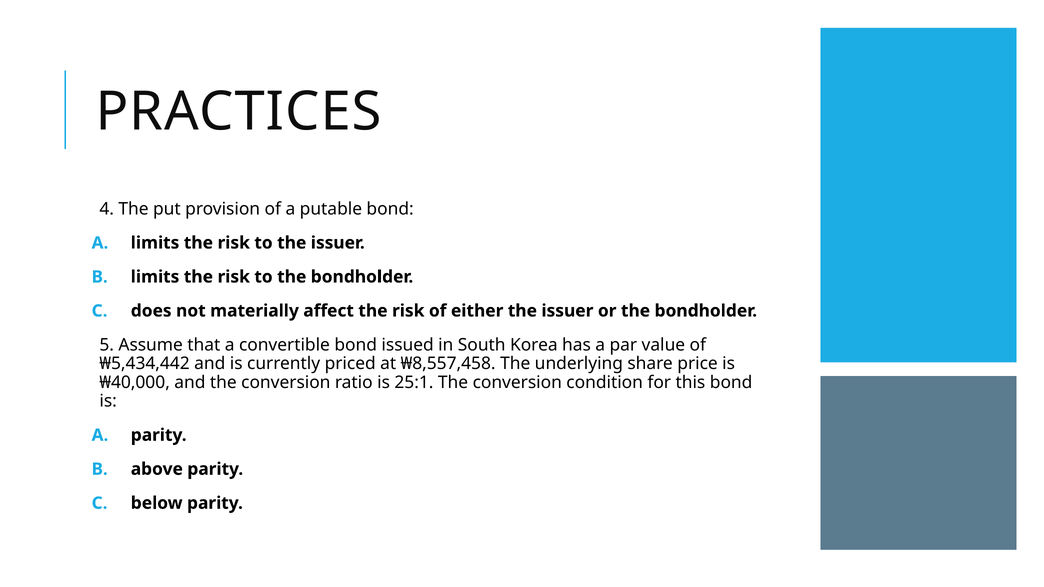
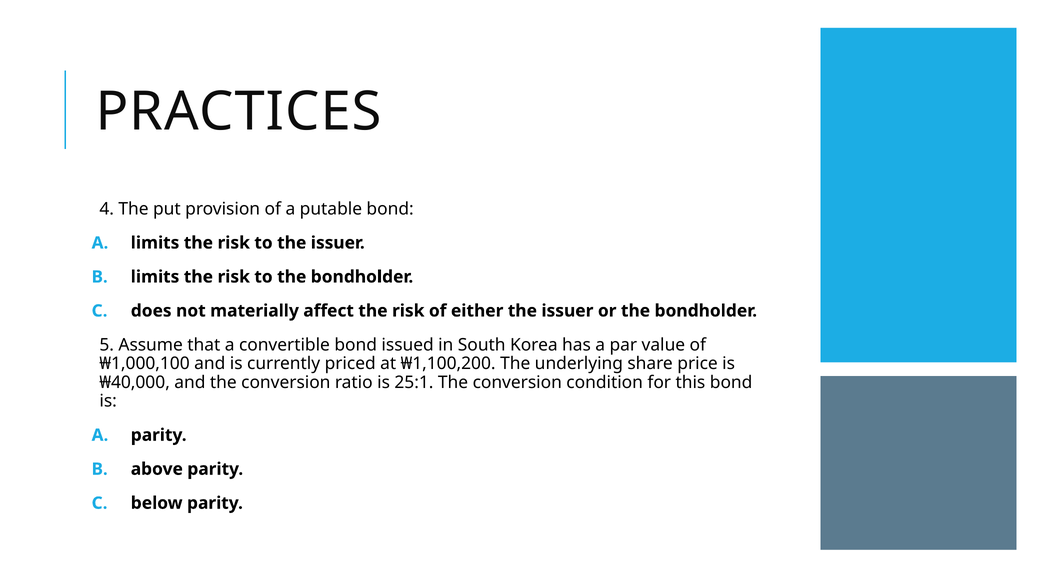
₩5,434,442: ₩5,434,442 -> ₩1,000,100
₩8,557,458: ₩8,557,458 -> ₩1,100,200
